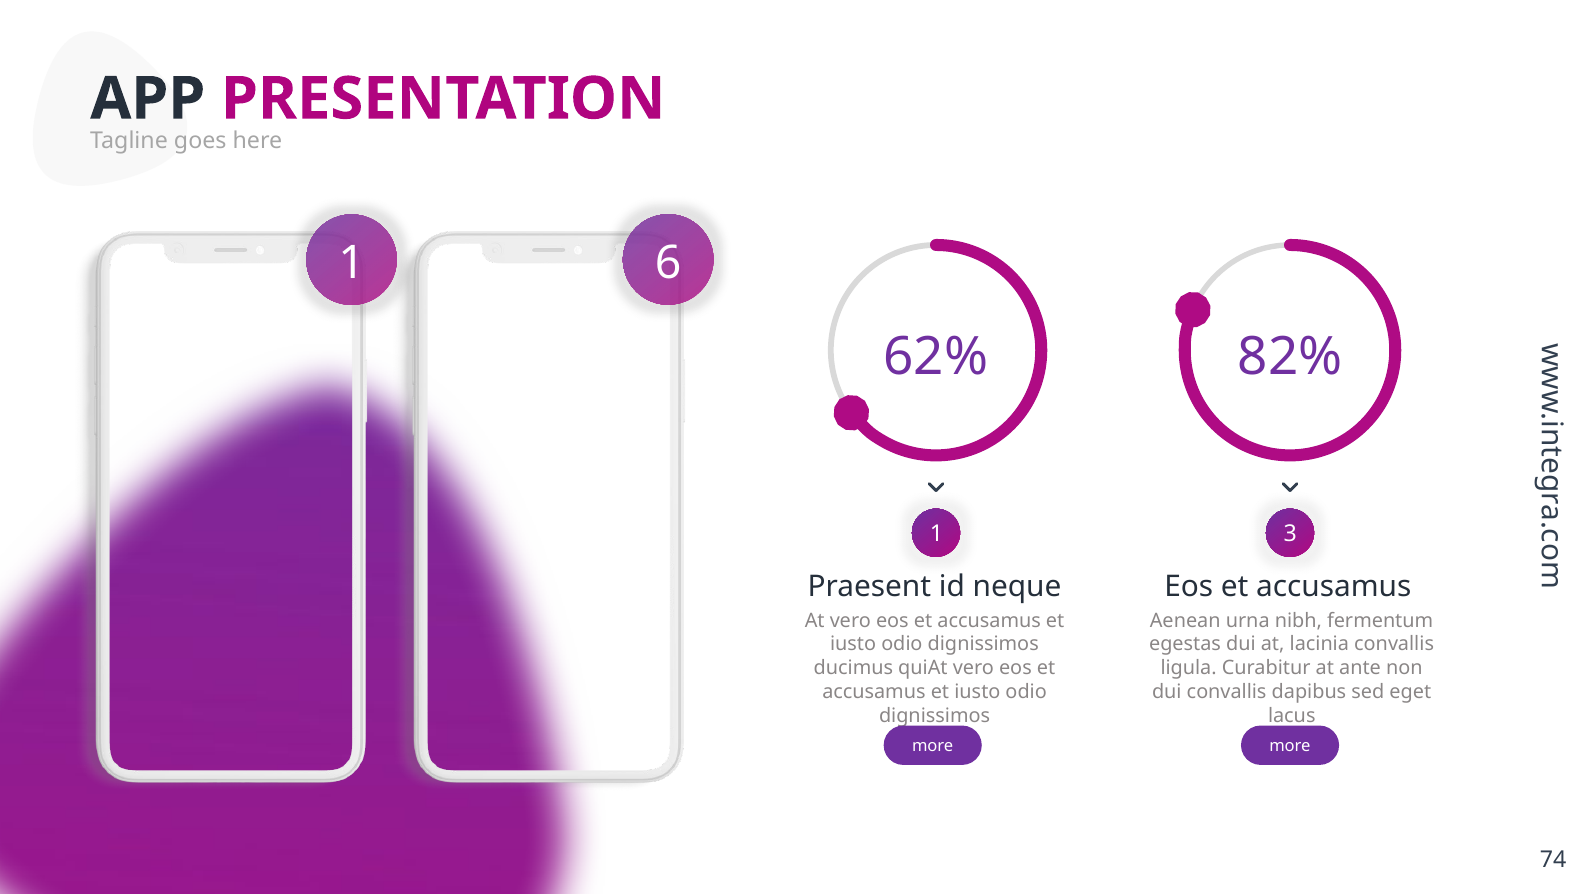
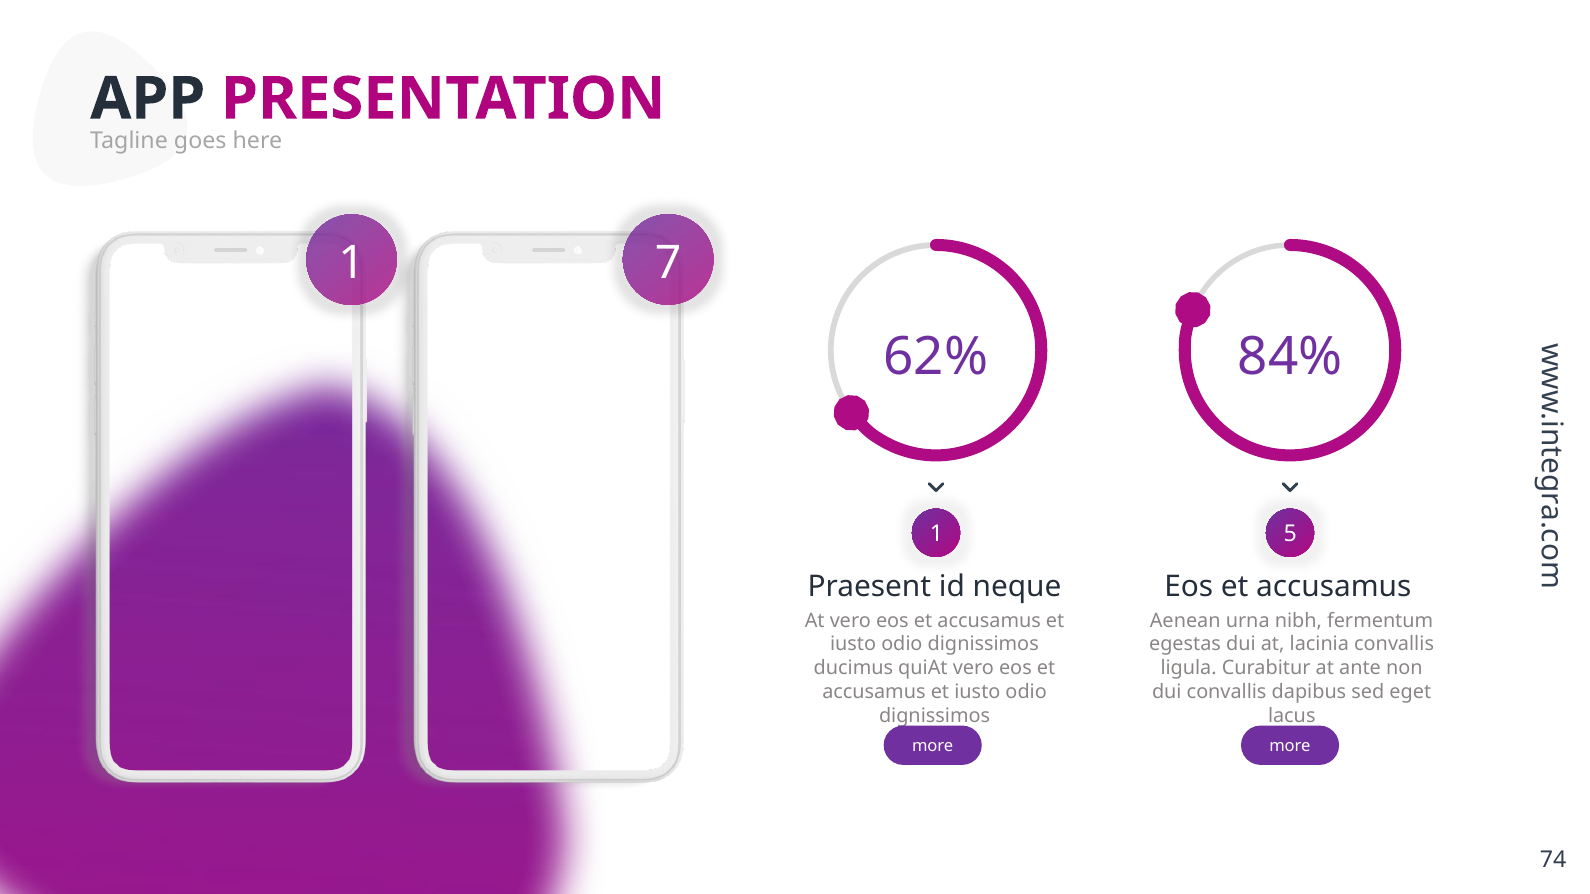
6: 6 -> 7
82%: 82% -> 84%
3: 3 -> 5
